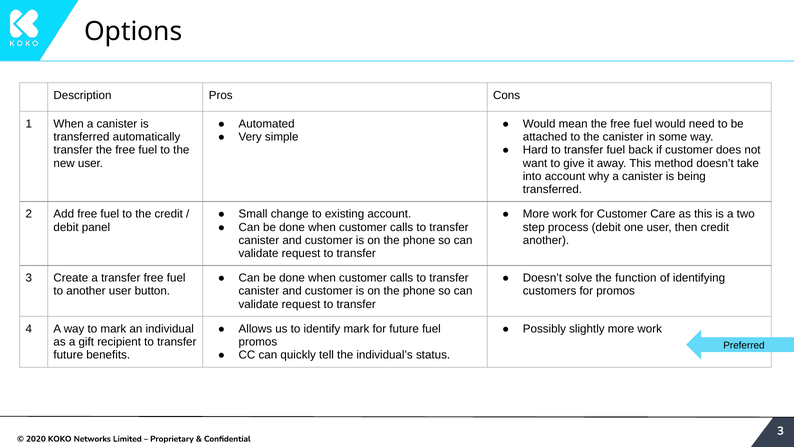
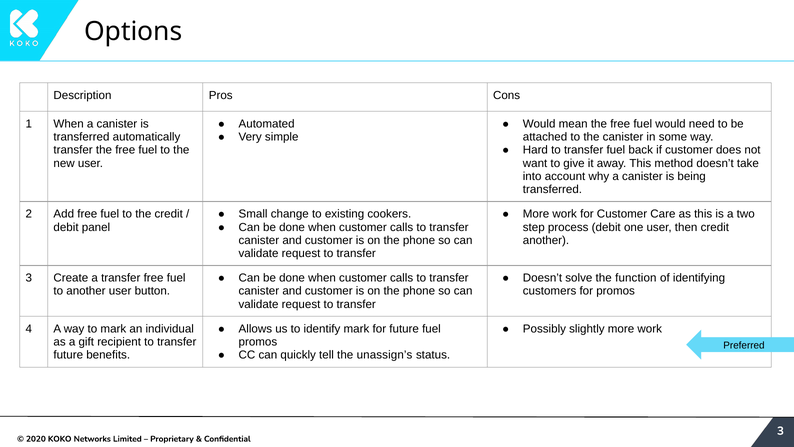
existing account: account -> cookers
individual’s: individual’s -> unassign’s
